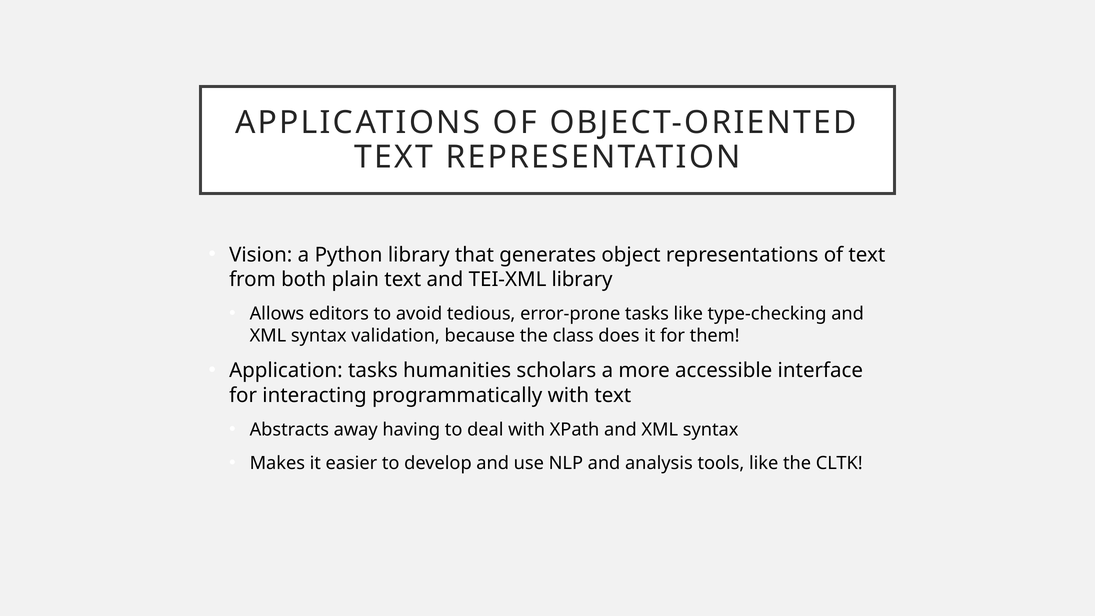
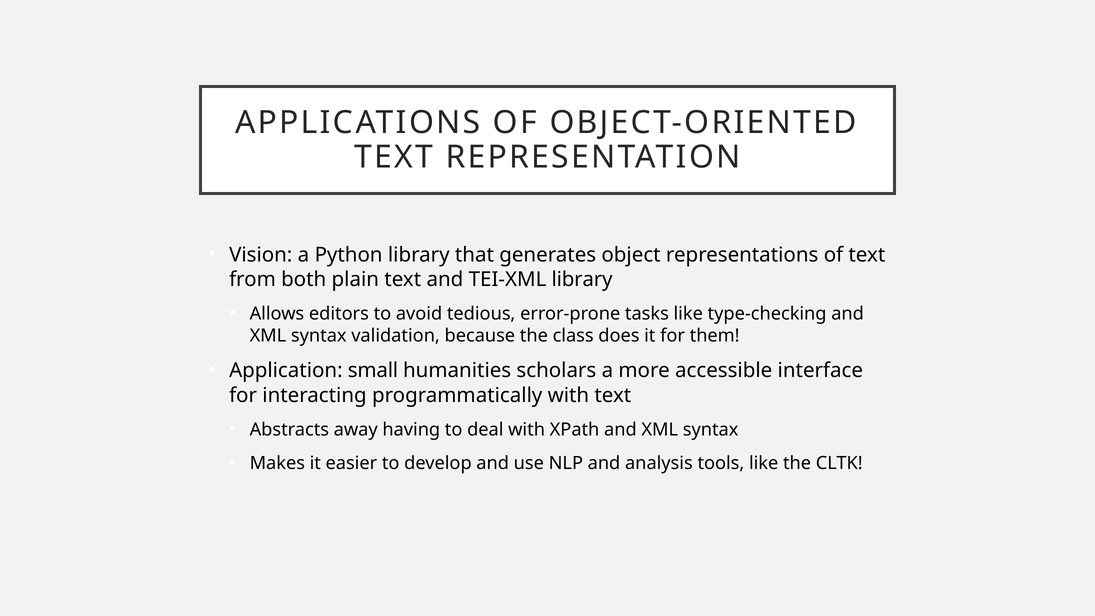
Application tasks: tasks -> small
